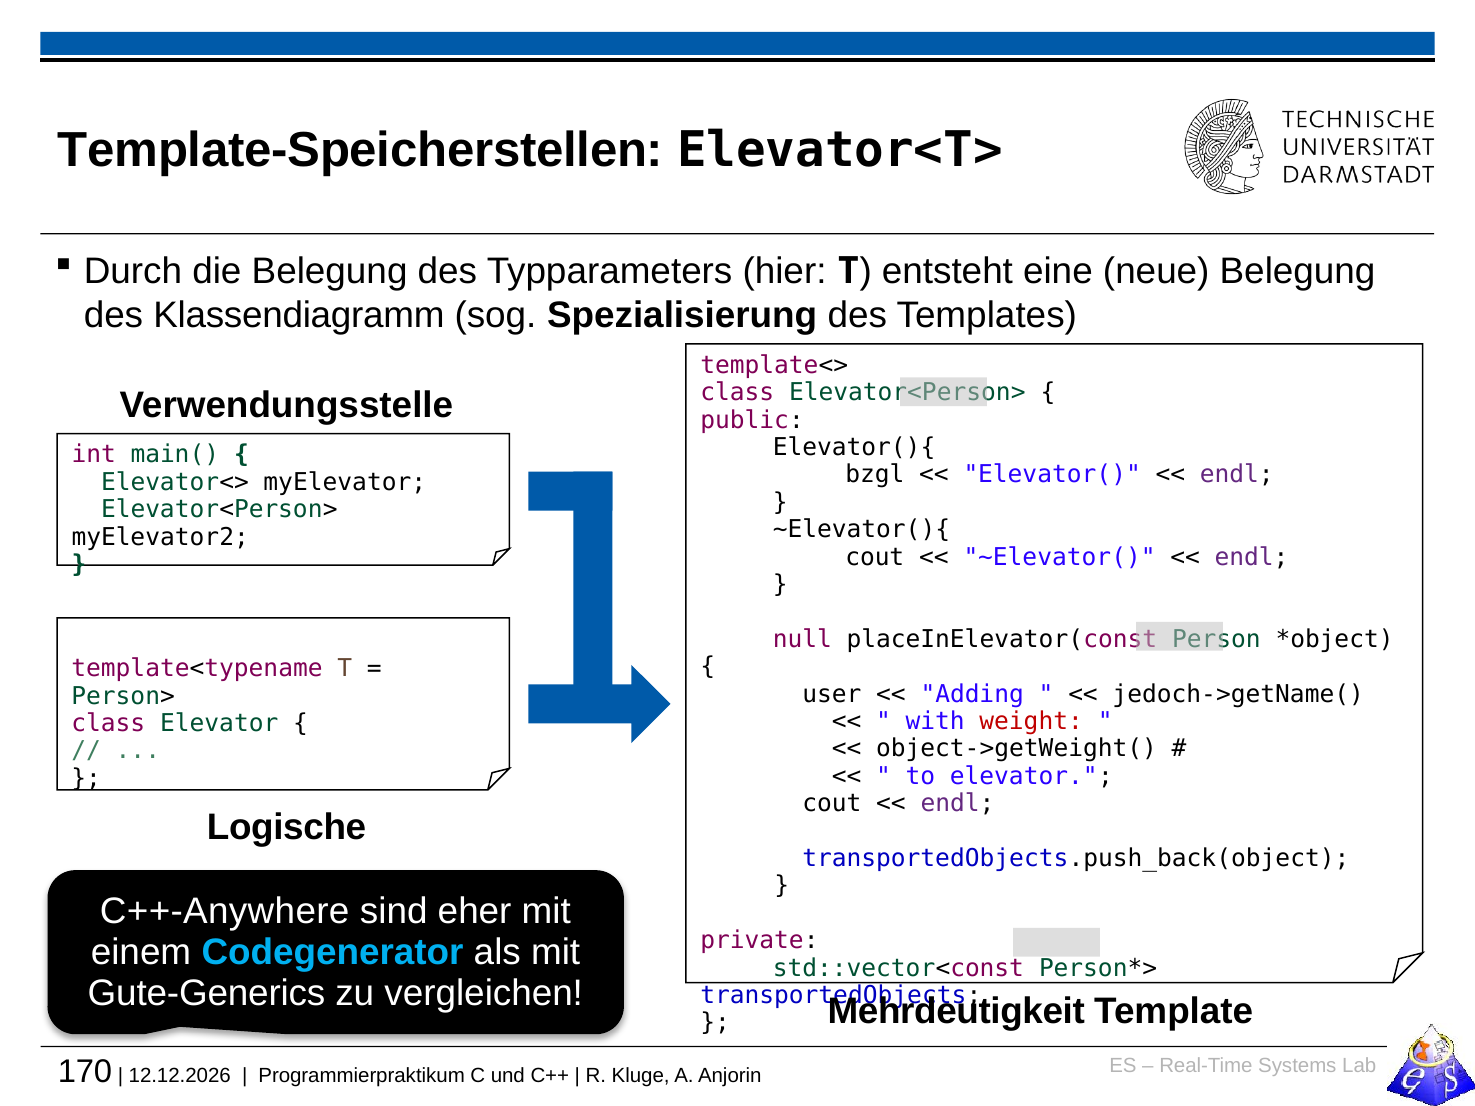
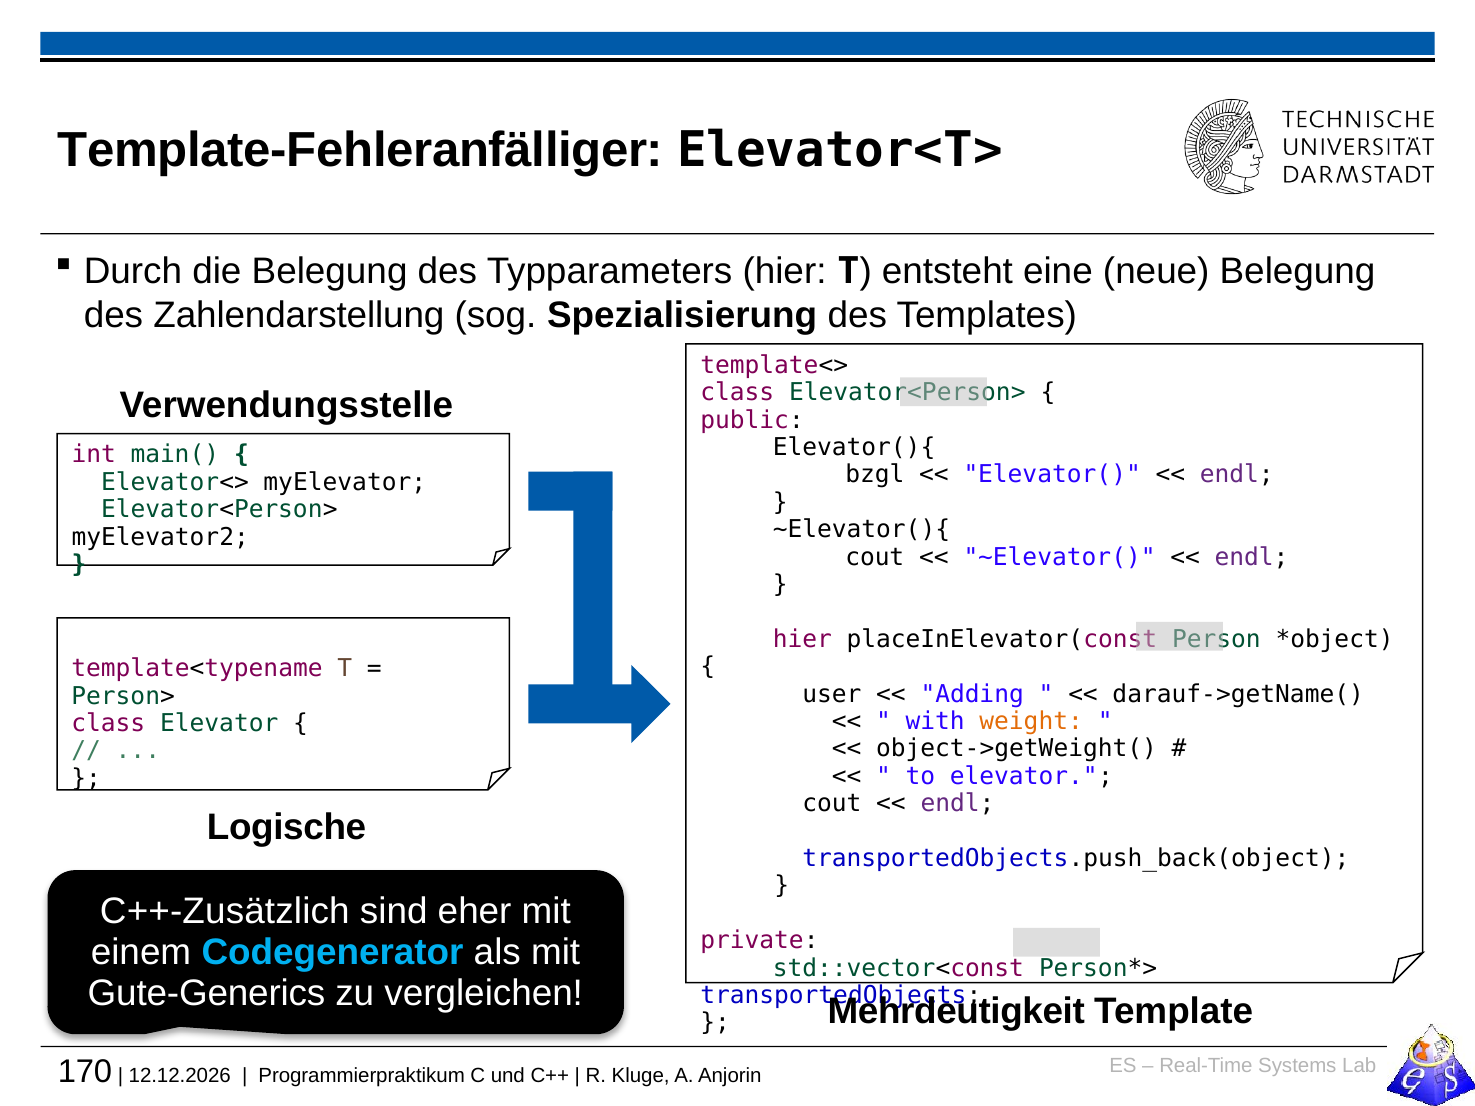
Template-Speicherstellen: Template-Speicherstellen -> Template-Fehleranfälliger
Klassendiagramm: Klassendiagramm -> Zahlendarstellung
null at (802, 639): null -> hier
jedoch->getName(: jedoch->getName( -> darauf->getName(
weight colour: red -> orange
C++-Anywhere: C++-Anywhere -> C++-Zusätzlich
